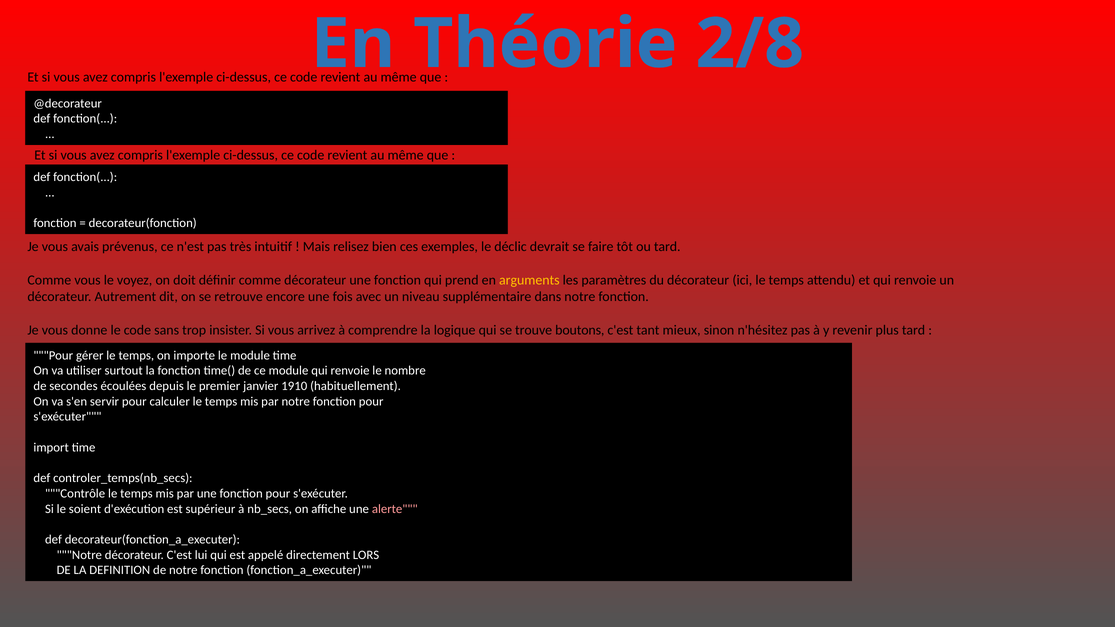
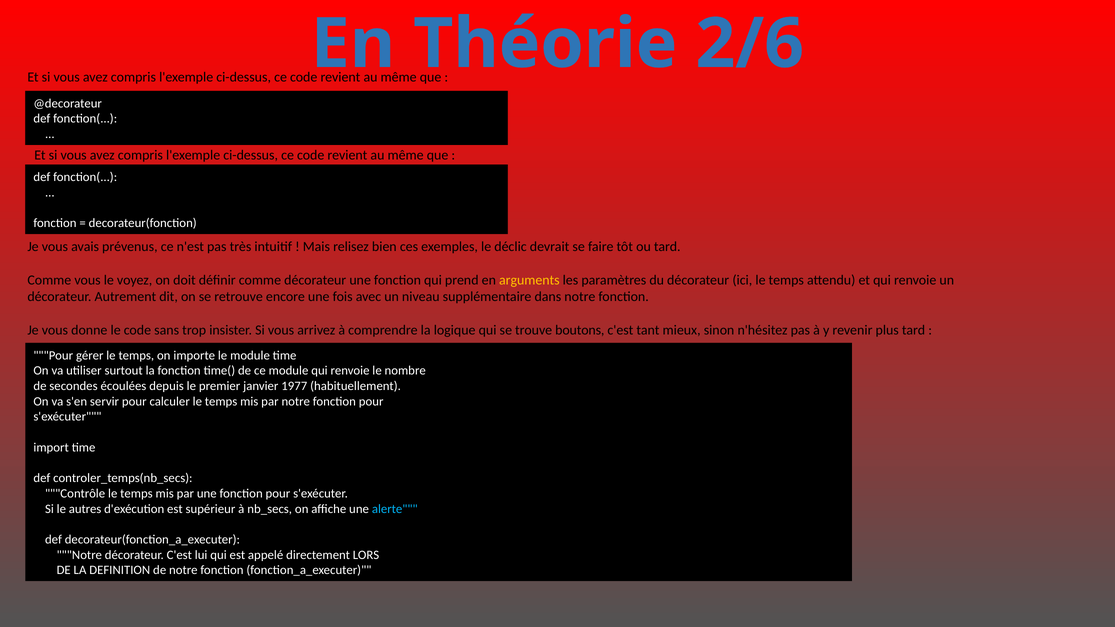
2/8: 2/8 -> 2/6
1910: 1910 -> 1977
soient: soient -> autres
alerte colour: pink -> light blue
